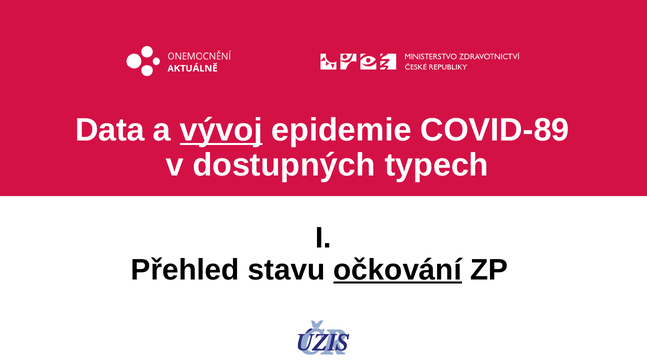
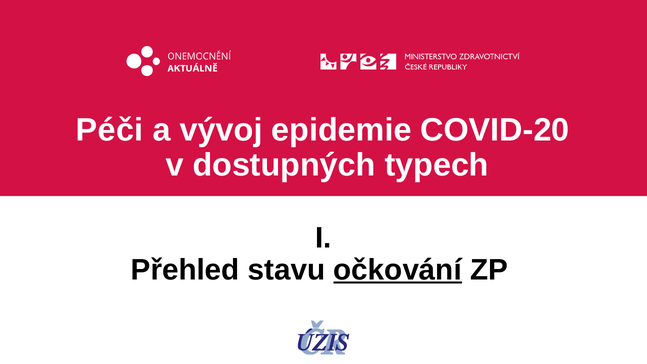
Data: Data -> Péči
vývoj underline: present -> none
COVID-89: COVID-89 -> COVID-20
